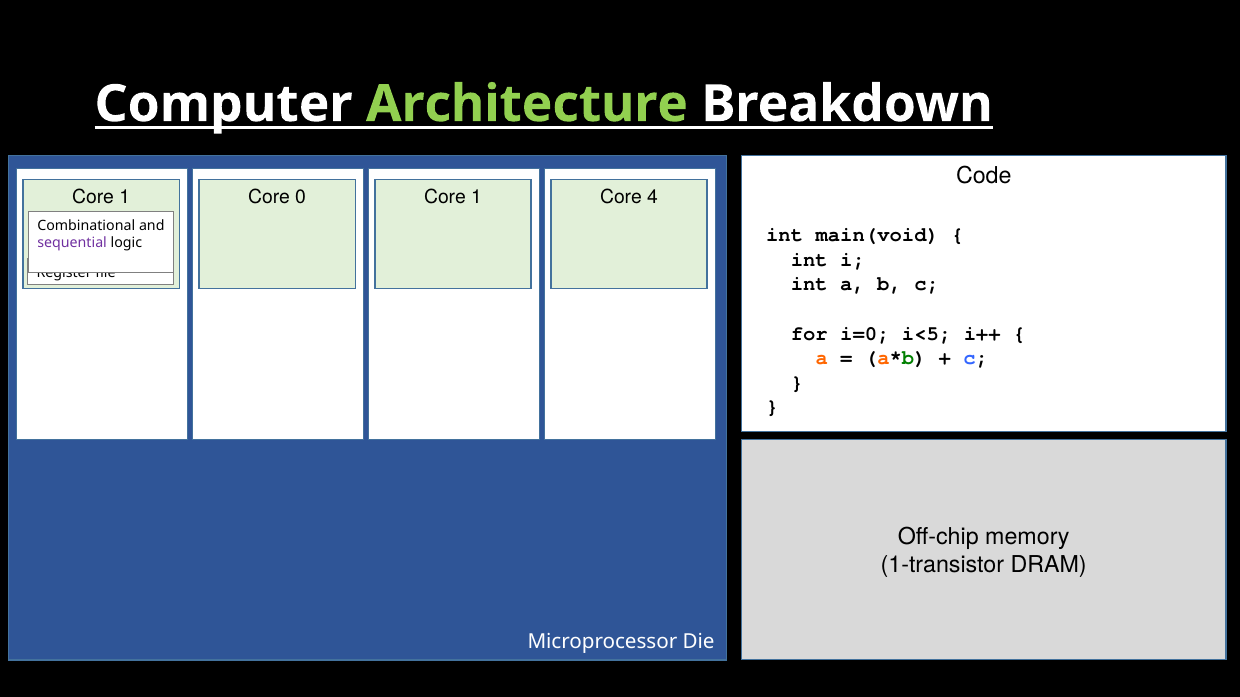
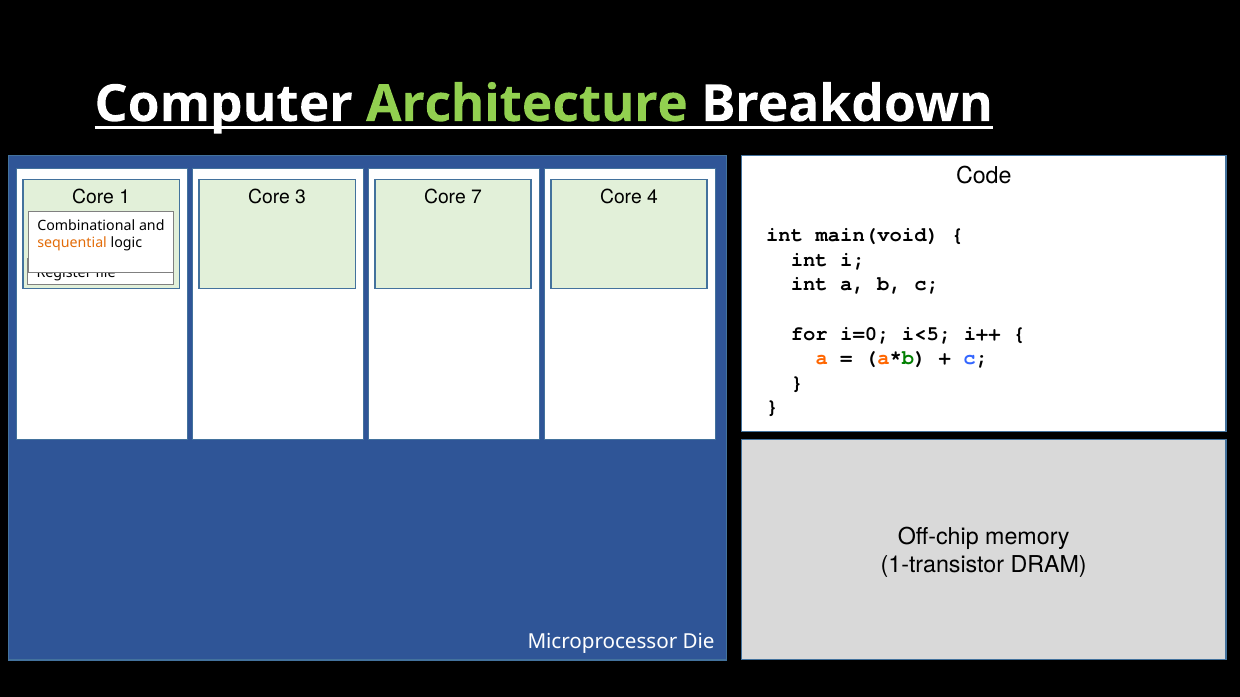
0: 0 -> 3
1 at (477, 197): 1 -> 7
sequential colour: purple -> orange
